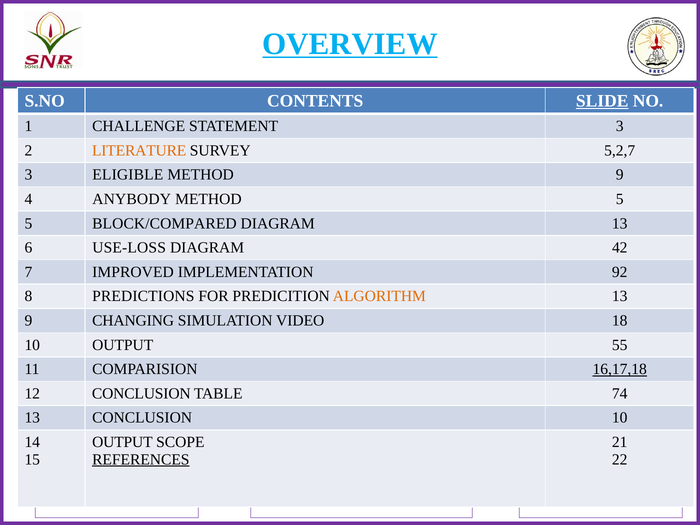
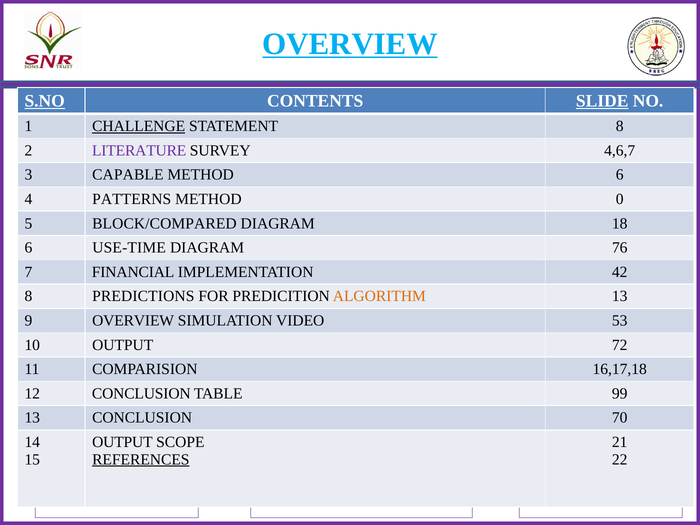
S.NO underline: none -> present
CHALLENGE underline: none -> present
STATEMENT 3: 3 -> 8
LITERATURE colour: orange -> purple
5,2,7: 5,2,7 -> 4,6,7
ELIGIBLE: ELIGIBLE -> CAPABLE
METHOD 9: 9 -> 6
ANYBODY: ANYBODY -> PATTERNS
METHOD 5: 5 -> 0
DIAGRAM 13: 13 -> 18
USE-LOSS: USE-LOSS -> USE-TIME
42: 42 -> 76
IMPROVED: IMPROVED -> FINANCIAL
92: 92 -> 42
9 CHANGING: CHANGING -> OVERVIEW
18: 18 -> 53
55: 55 -> 72
16,17,18 underline: present -> none
74: 74 -> 99
CONCLUSION 10: 10 -> 70
